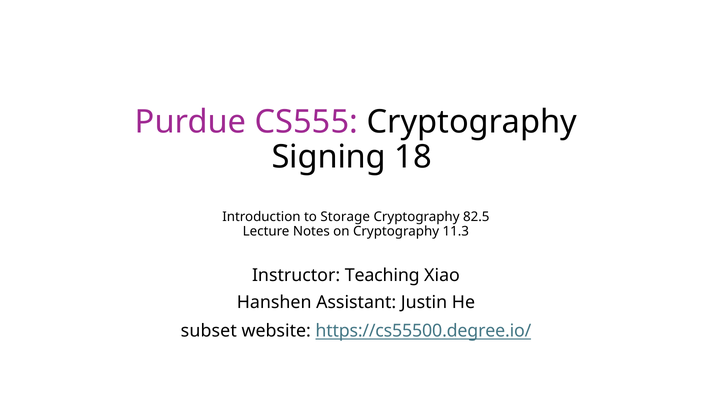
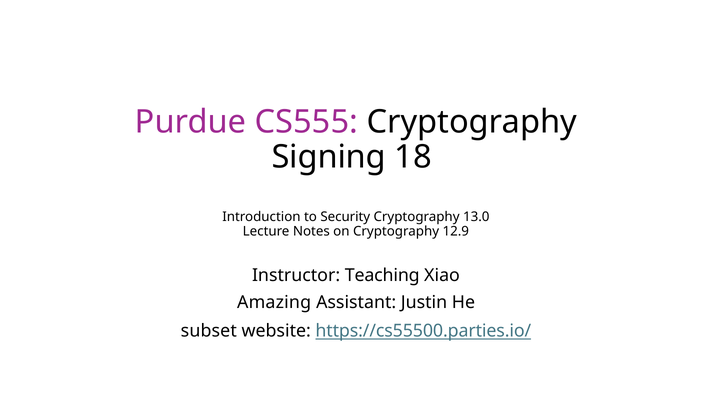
Storage: Storage -> Security
82.5: 82.5 -> 13.0
11.3: 11.3 -> 12.9
Hanshen: Hanshen -> Amazing
https://cs55500.degree.io/: https://cs55500.degree.io/ -> https://cs55500.parties.io/
